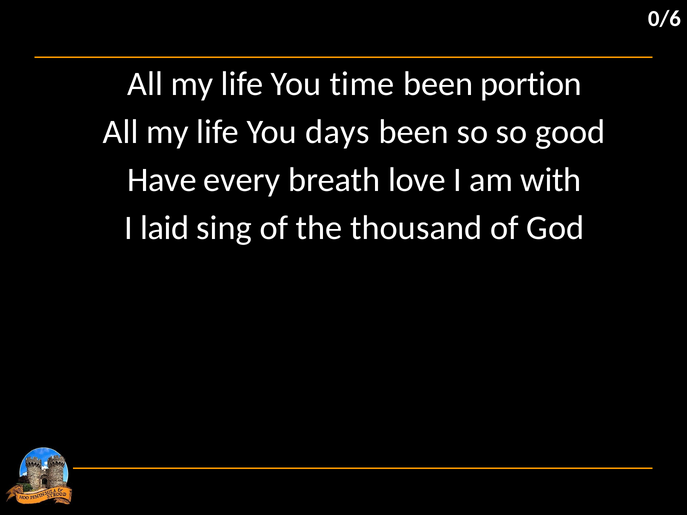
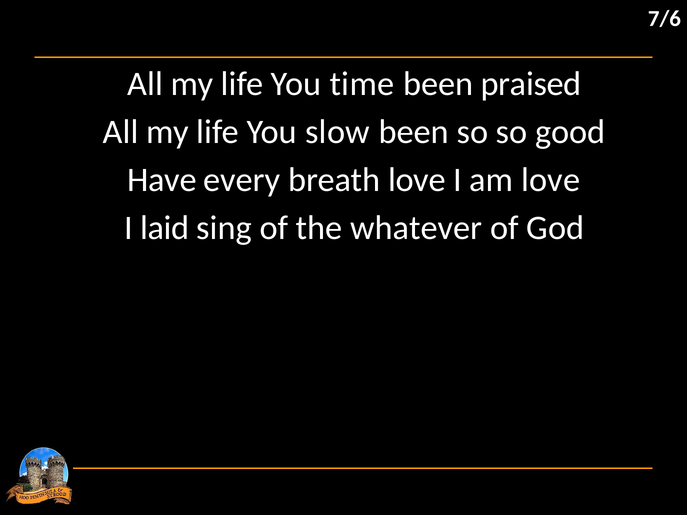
0/6: 0/6 -> 7/6
portion: portion -> praised
days: days -> slow
am with: with -> love
thousand: thousand -> whatever
